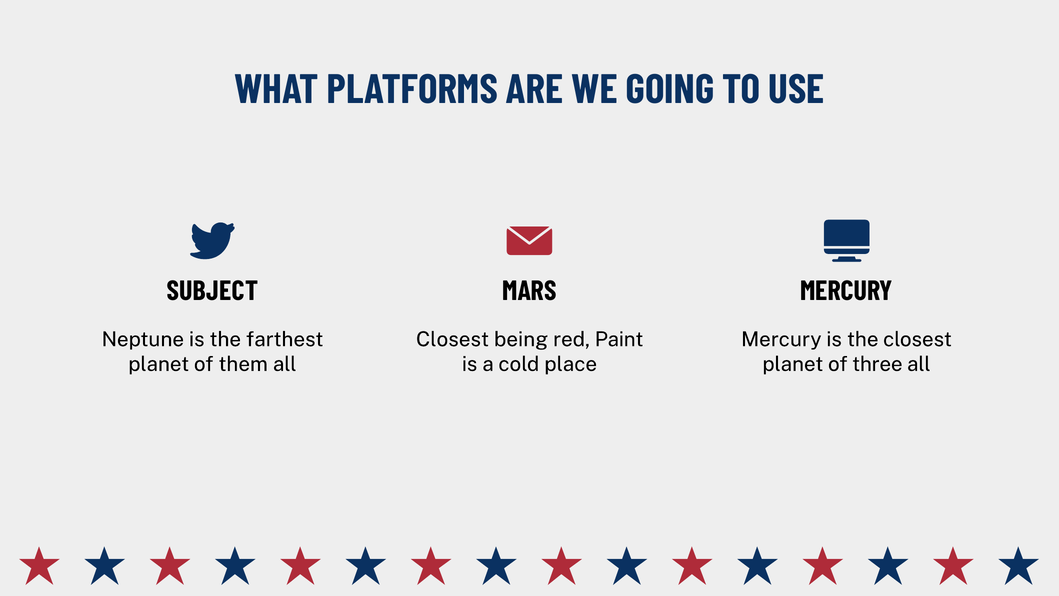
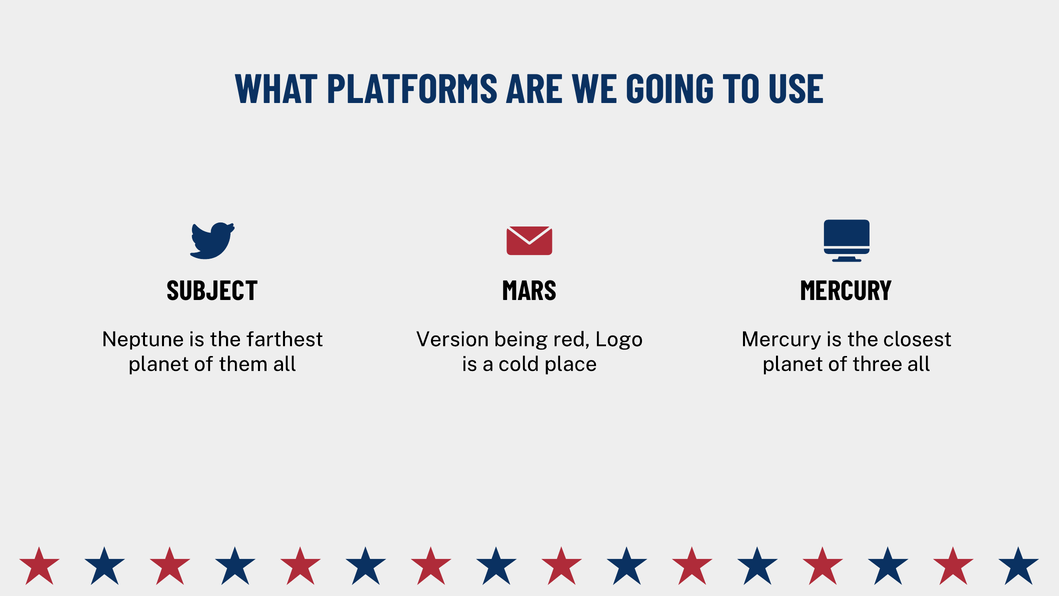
Closest at (453, 339): Closest -> Version
Paint: Paint -> Logo
